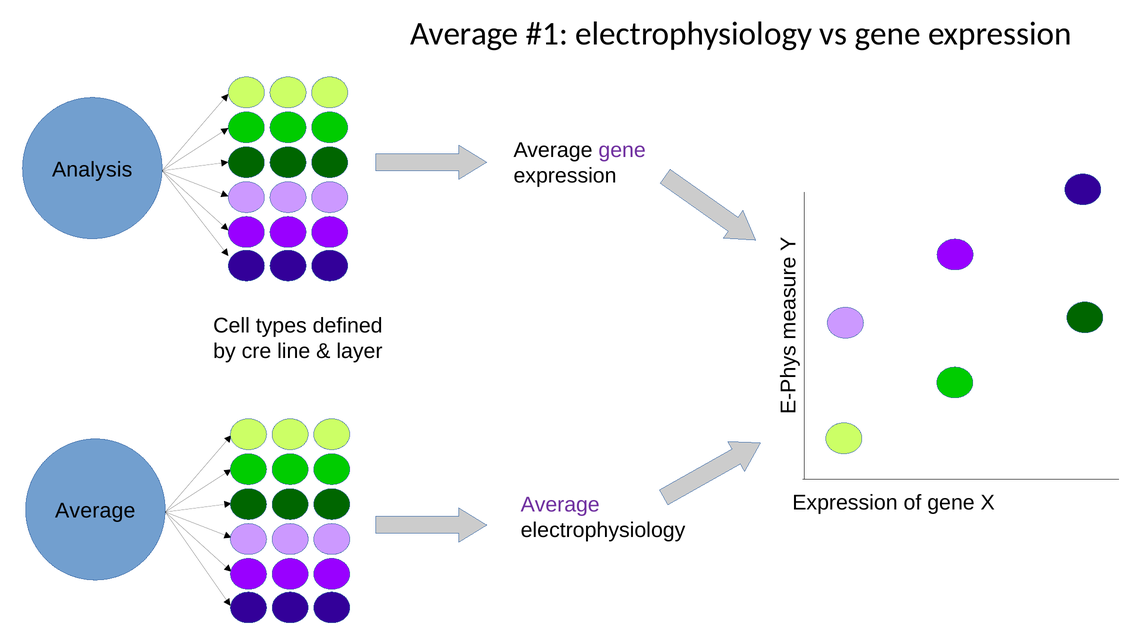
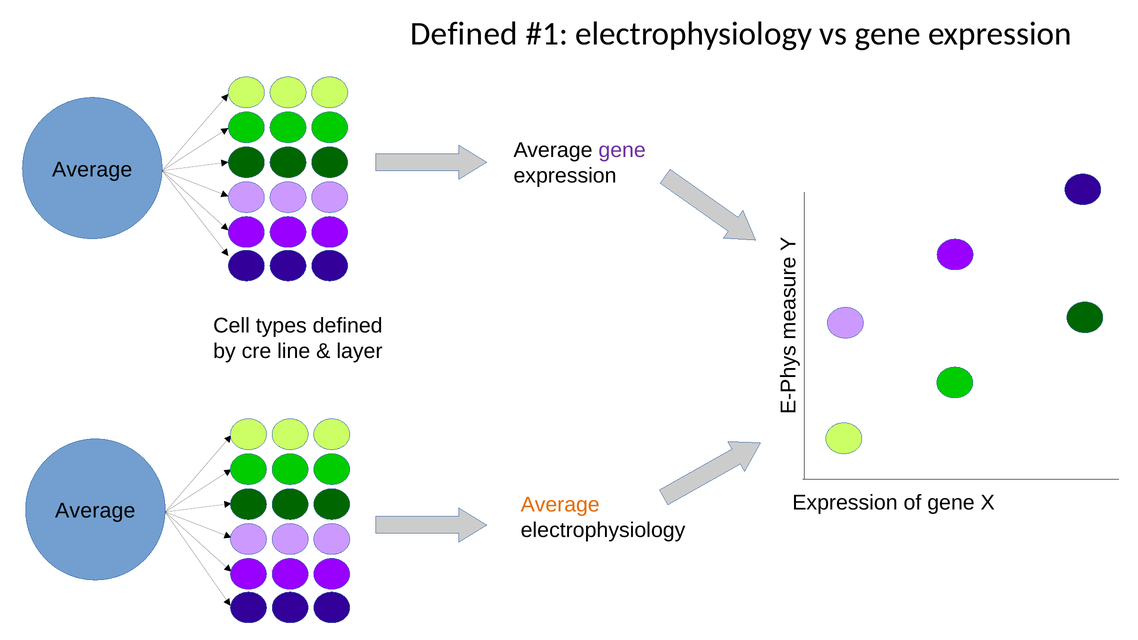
Average at (464, 34): Average -> Defined
Analysis at (92, 170): Analysis -> Average
Average at (560, 505) colour: purple -> orange
